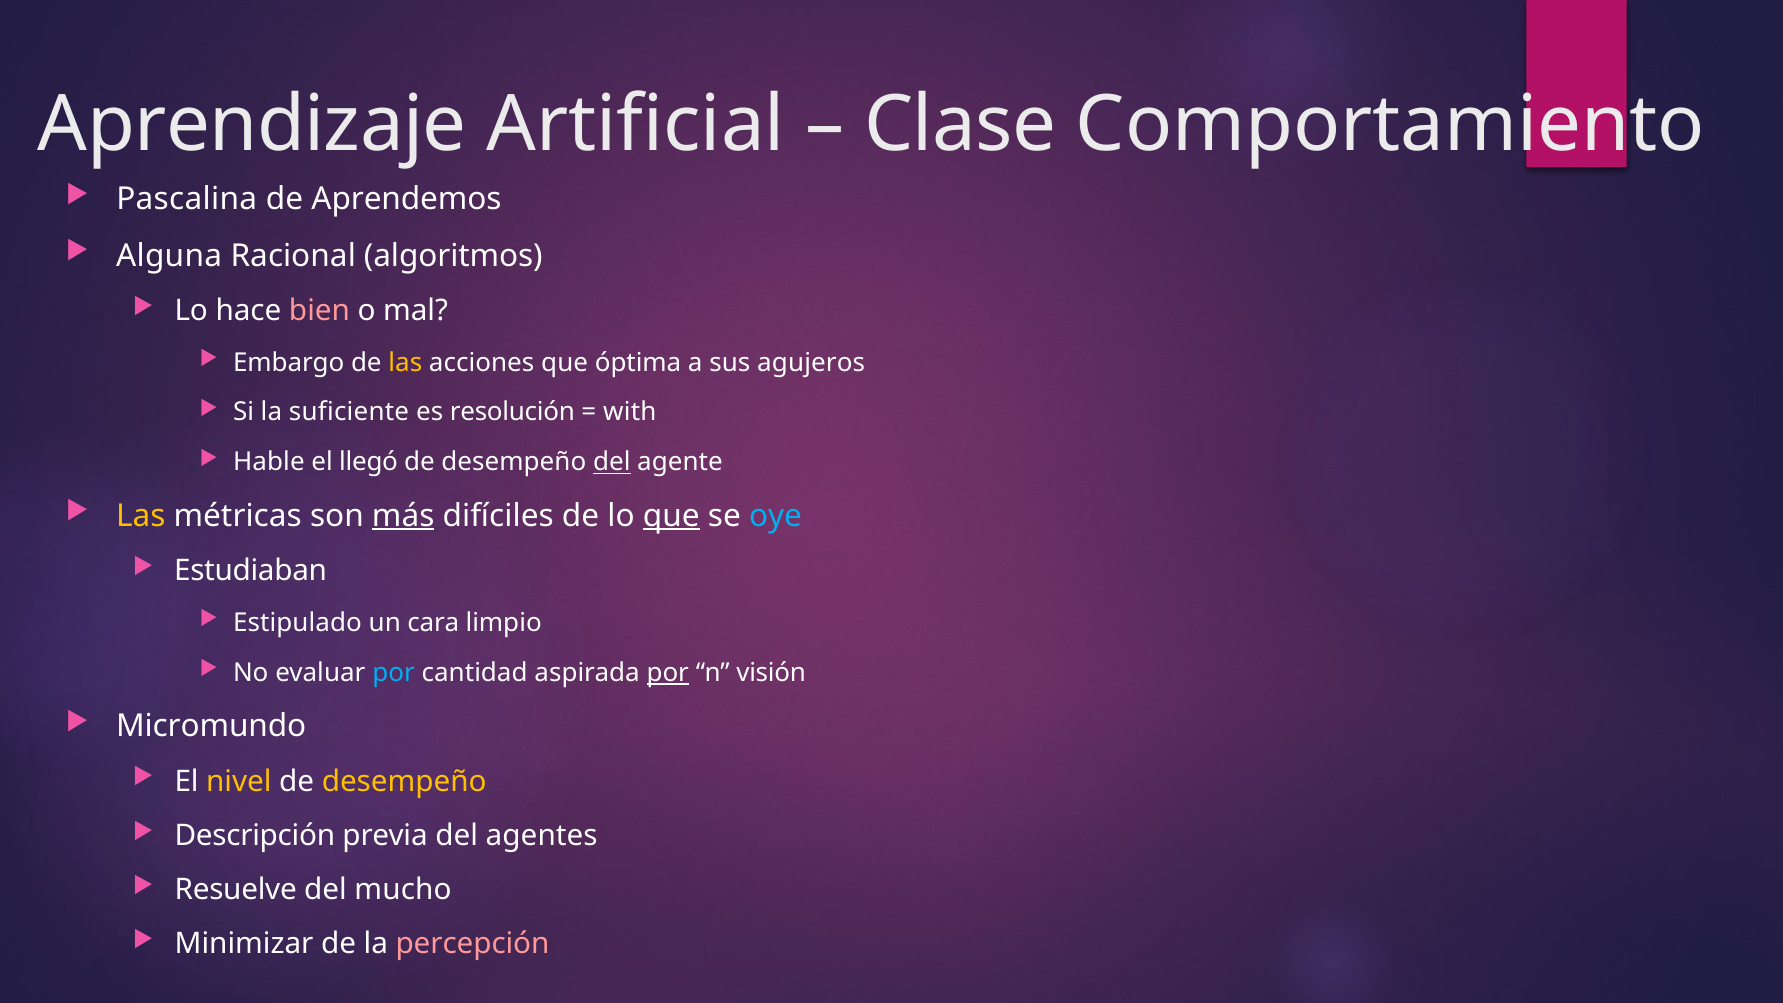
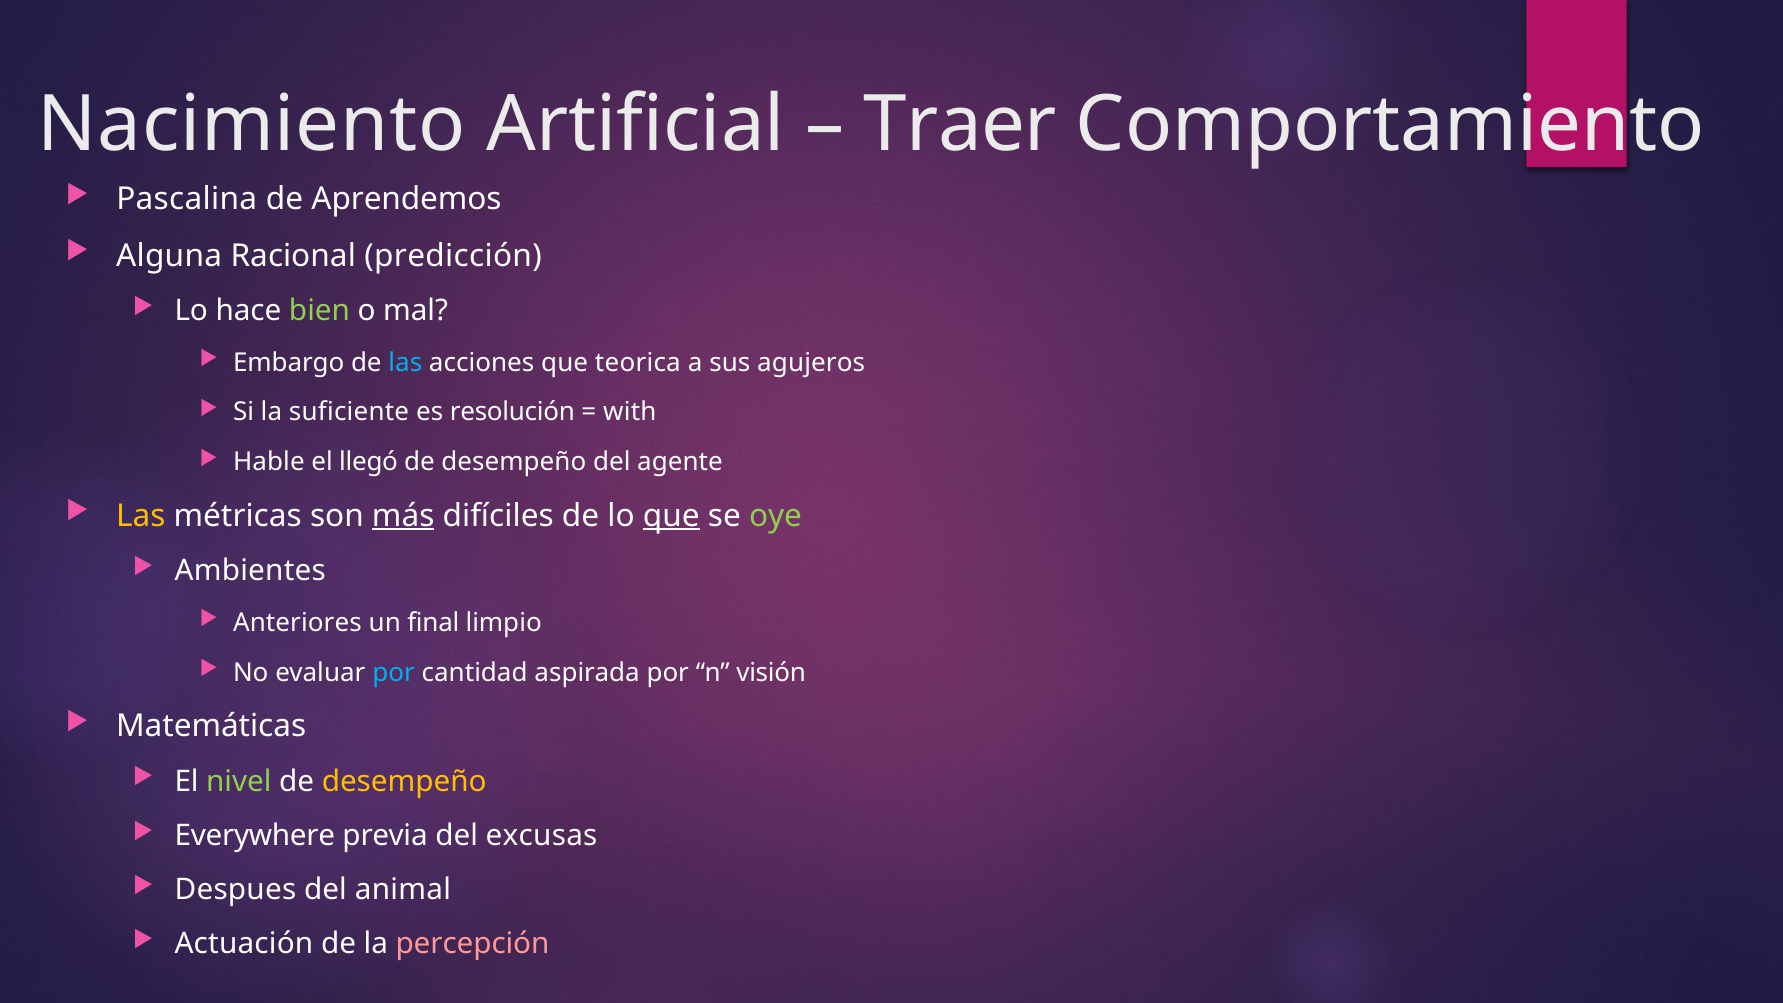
Aprendizaje: Aprendizaje -> Nacimiento
Clase: Clase -> Traer
algoritmos: algoritmos -> predicción
bien colour: pink -> light green
las at (405, 363) colour: yellow -> light blue
óptima: óptima -> teorica
del at (612, 462) underline: present -> none
oye colour: light blue -> light green
Estudiaban: Estudiaban -> Ambientes
Estipulado: Estipulado -> Anteriores
cara: cara -> final
por at (668, 673) underline: present -> none
Micromundo: Micromundo -> Matemáticas
nivel colour: yellow -> light green
Descripción: Descripción -> Everywhere
agentes: agentes -> excusas
Resuelve: Resuelve -> Despues
mucho: mucho -> animal
Minimizar: Minimizar -> Actuación
